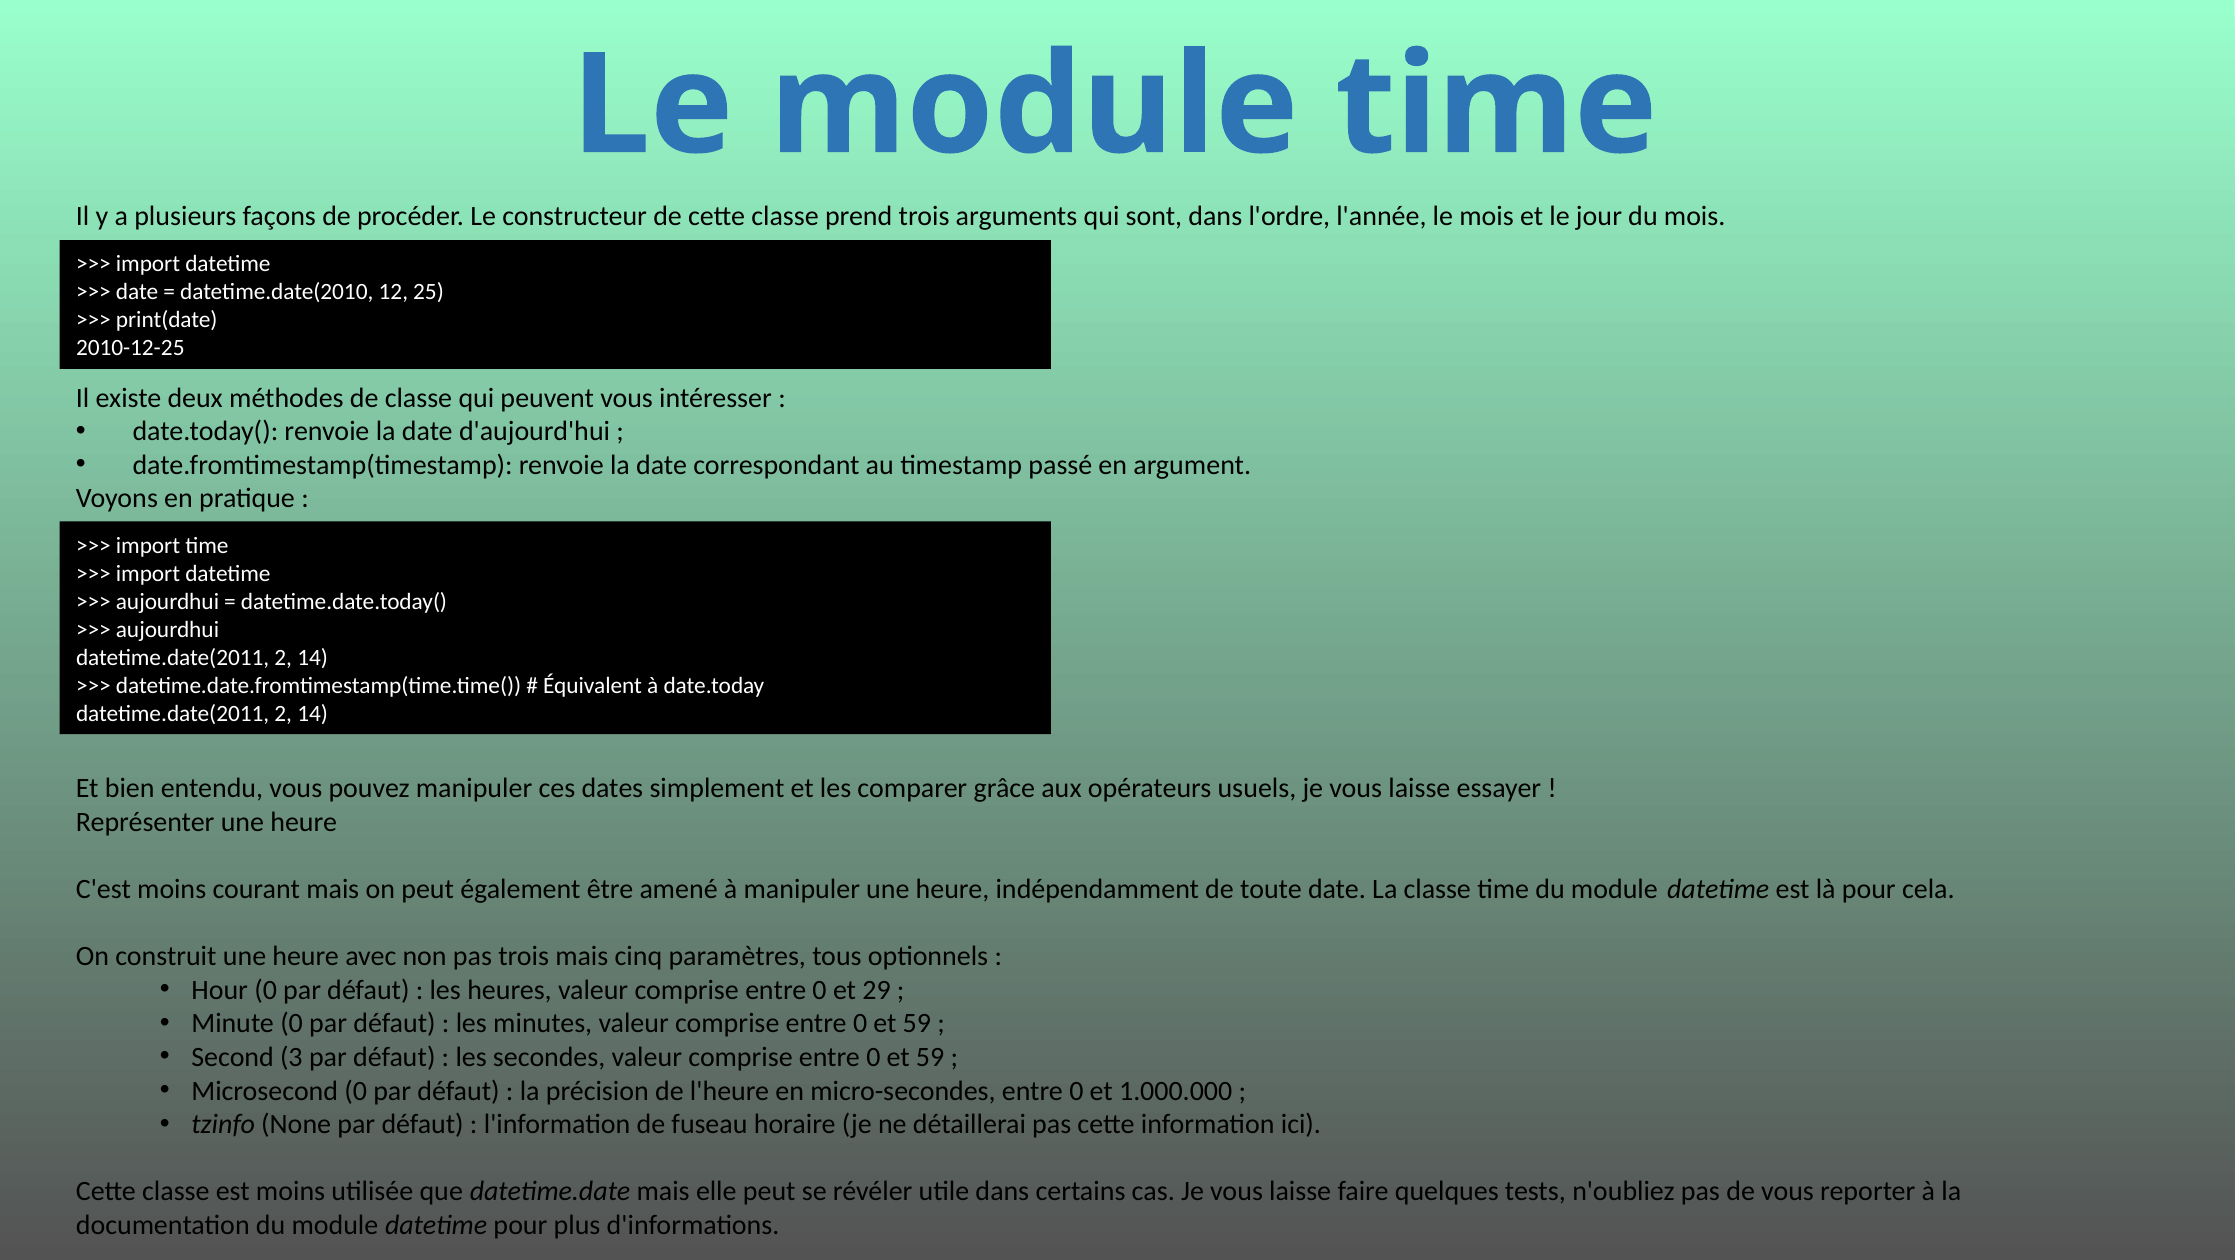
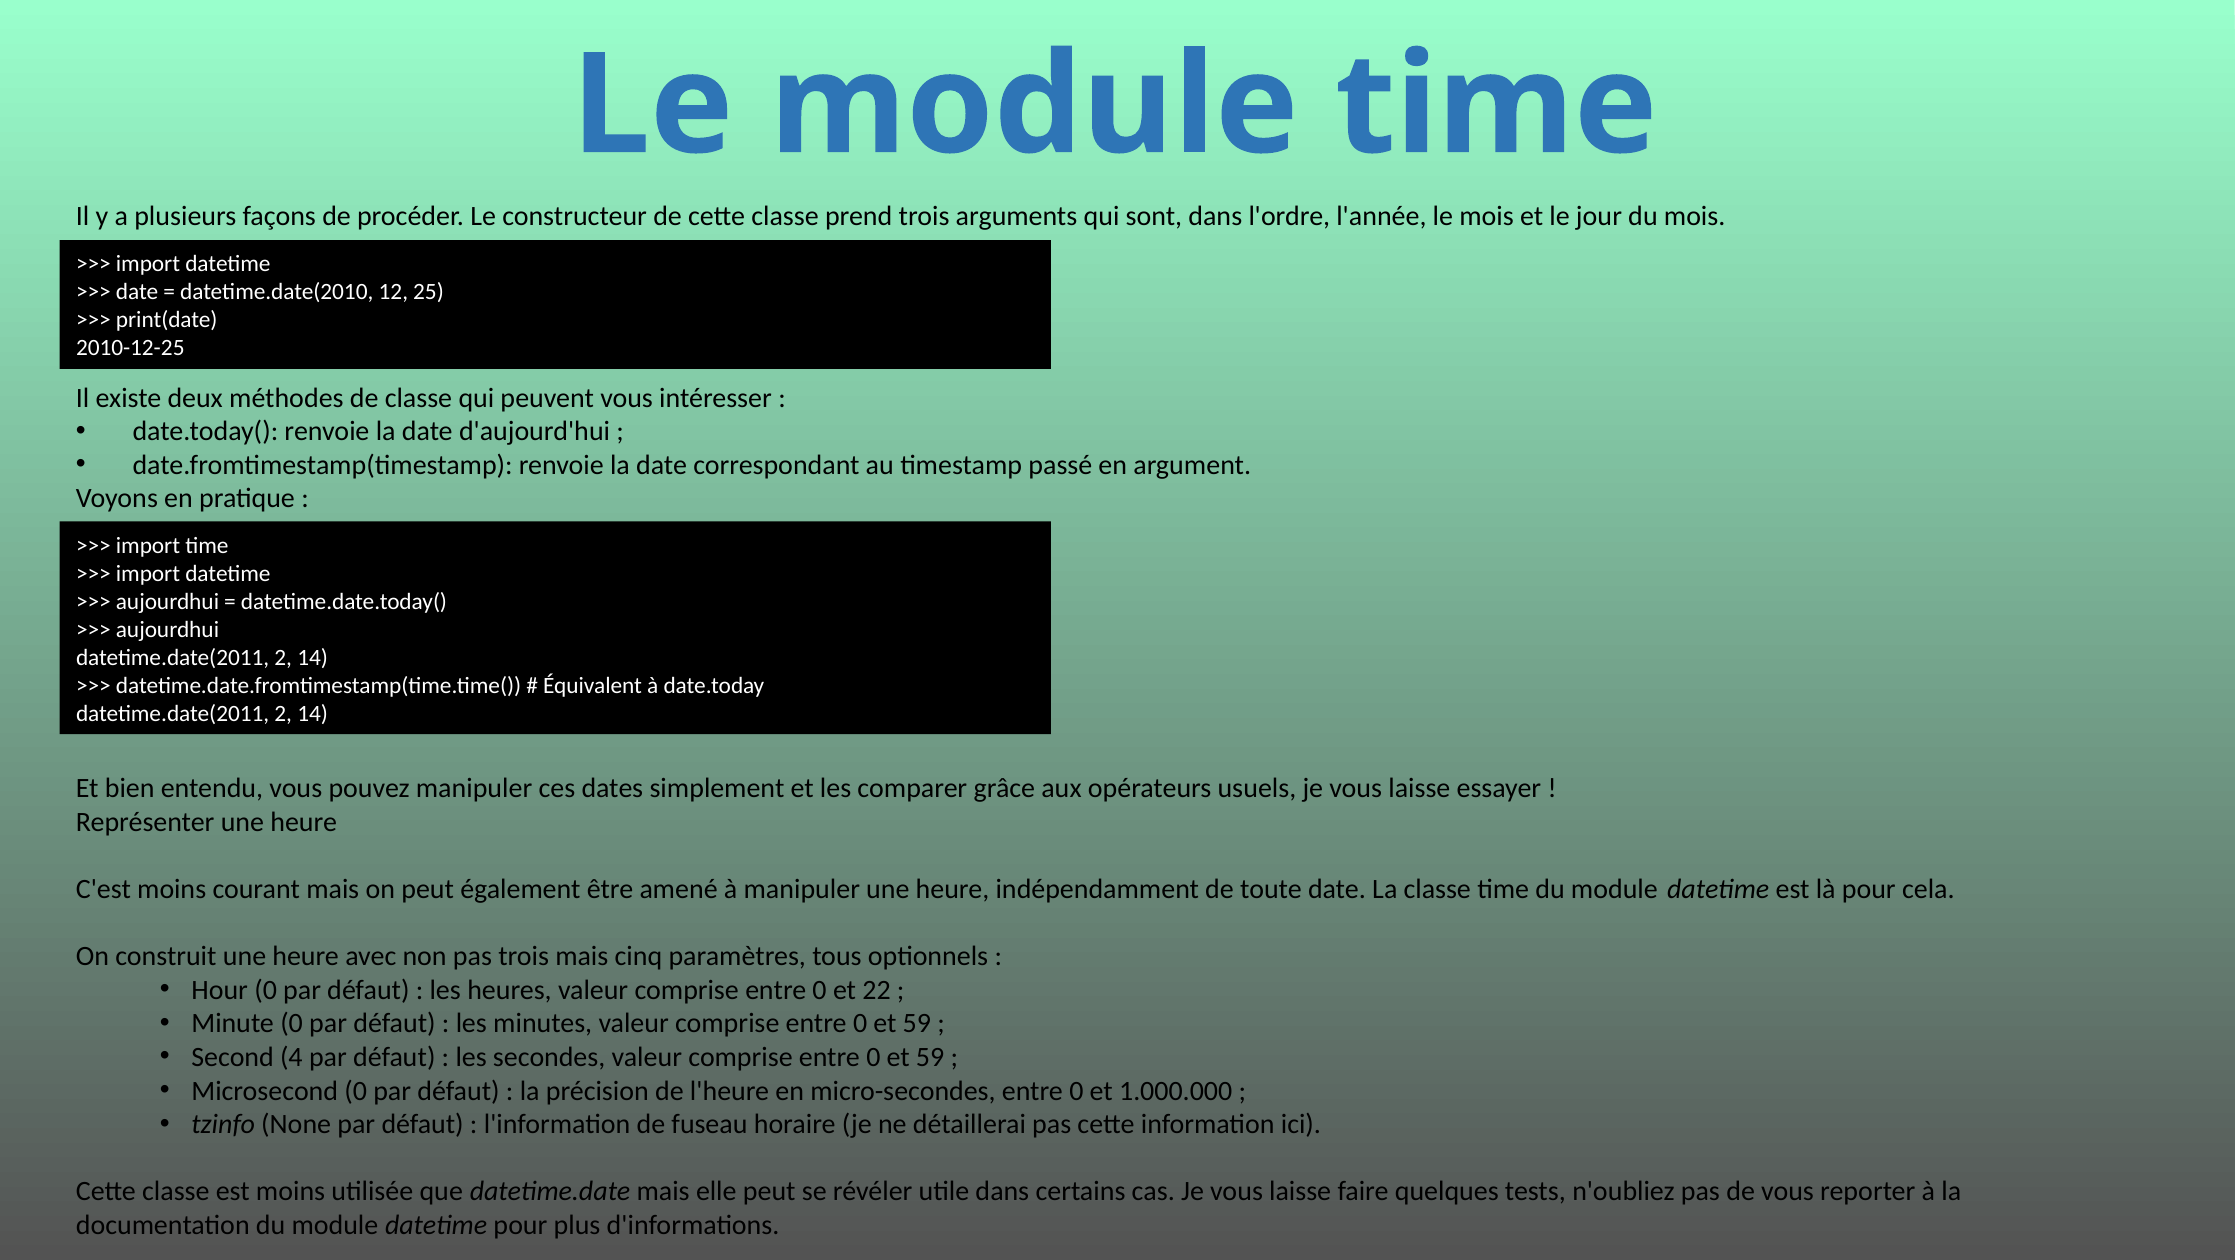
29: 29 -> 22
3: 3 -> 4
